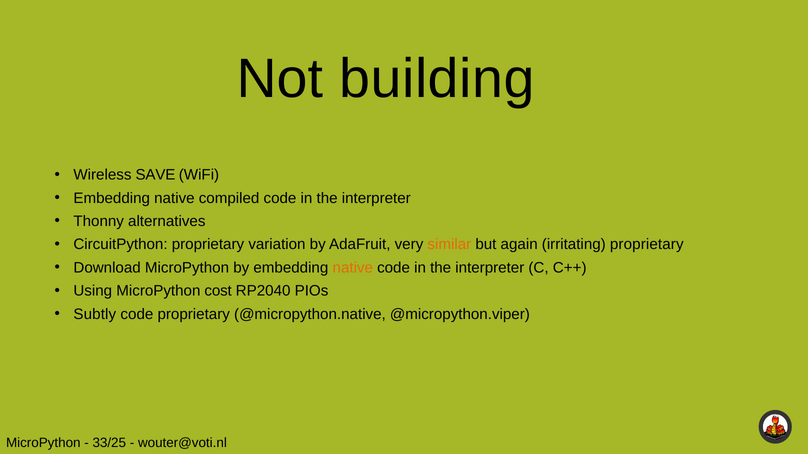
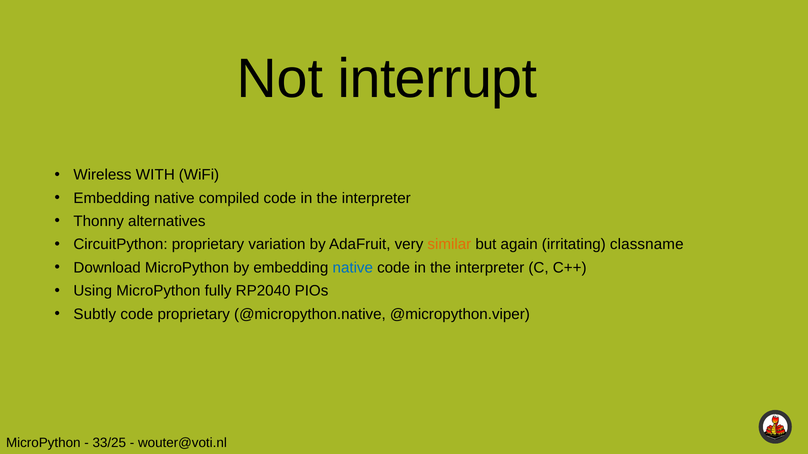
building: building -> interrupt
SAVE: SAVE -> WITH
irritating proprietary: proprietary -> classname
native at (353, 268) colour: orange -> blue
cost: cost -> fully
